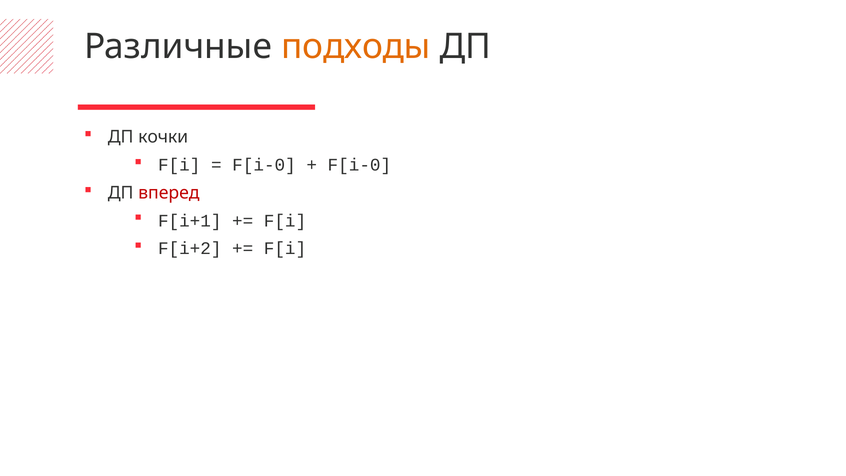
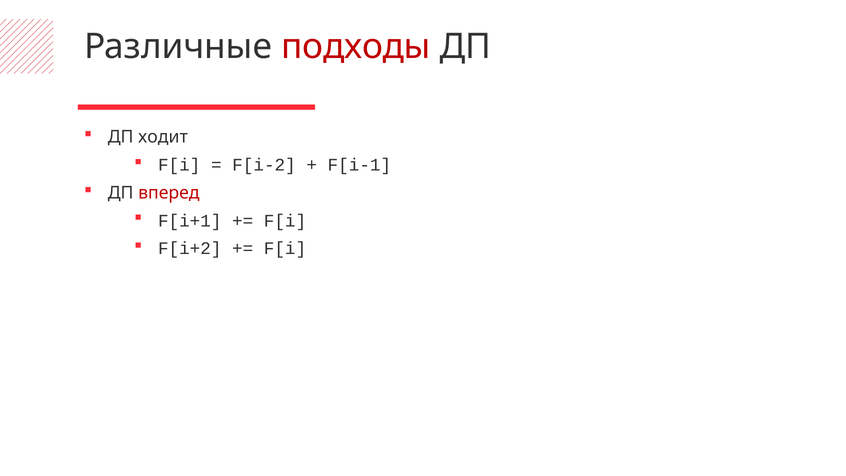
подходы colour: orange -> red
кочки: кочки -> ходит
F[i-0 at (264, 165): F[i-0 -> F[i-2
F[i-0 at (359, 165): F[i-0 -> F[i-1
